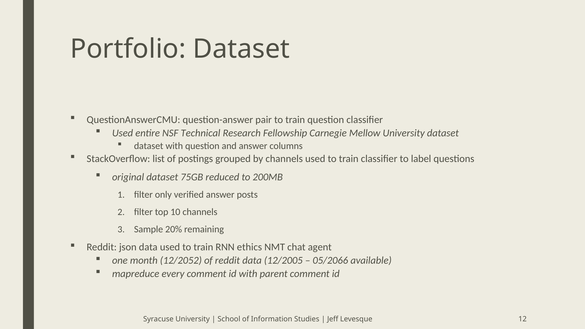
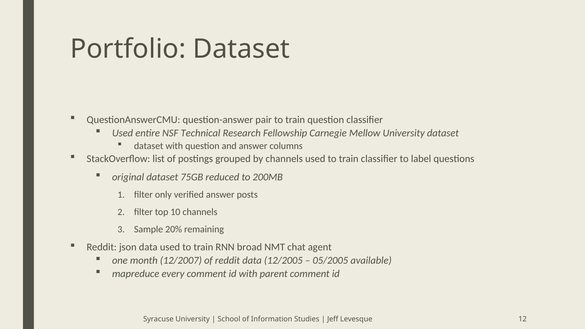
ethics: ethics -> broad
12/2052: 12/2052 -> 12/2007
05/2066: 05/2066 -> 05/2005
